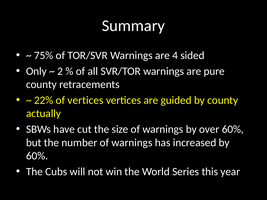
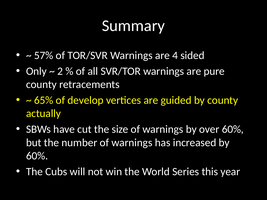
75%: 75% -> 57%
22%: 22% -> 65%
of vertices: vertices -> develop
